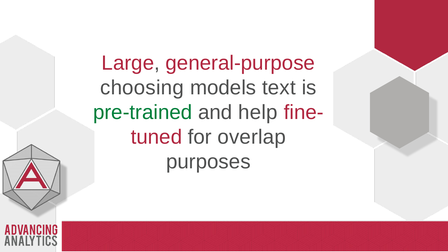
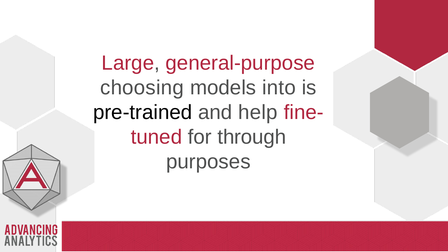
text: text -> into
pre-trained colour: green -> black
overlap: overlap -> through
